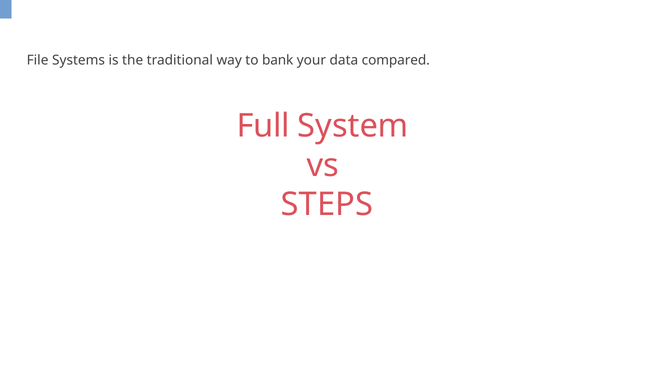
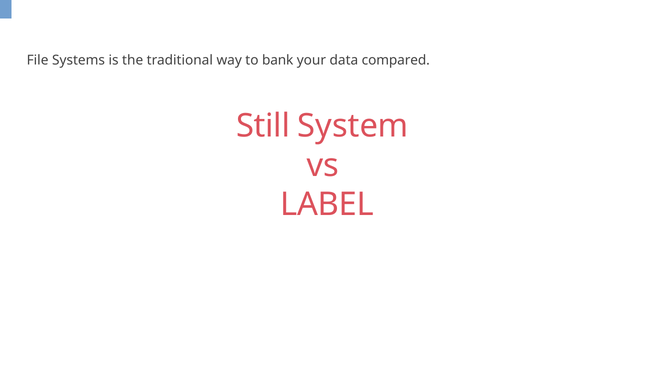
Full: Full -> Still
STEPS: STEPS -> LABEL
